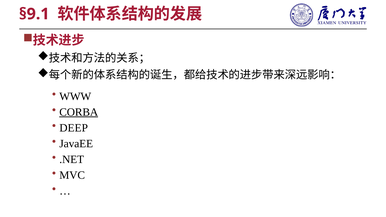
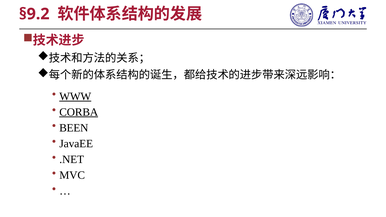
§9.1: §9.1 -> §9.2
WWW underline: none -> present
DEEP: DEEP -> BEEN
